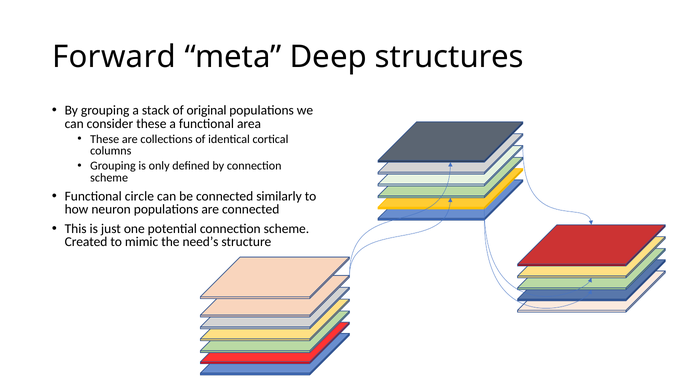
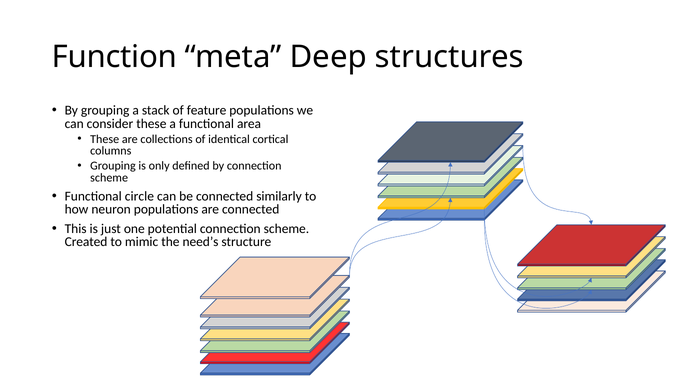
Forward: Forward -> Function
original: original -> feature
